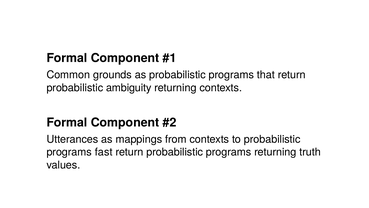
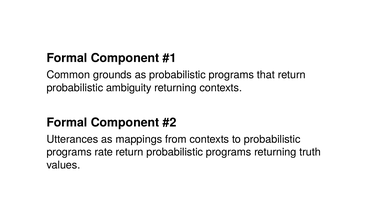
fast: fast -> rate
